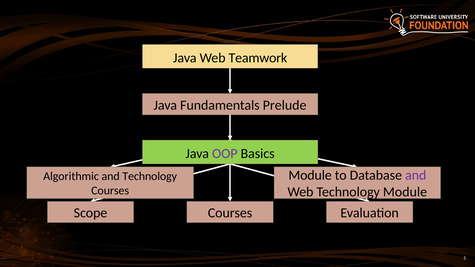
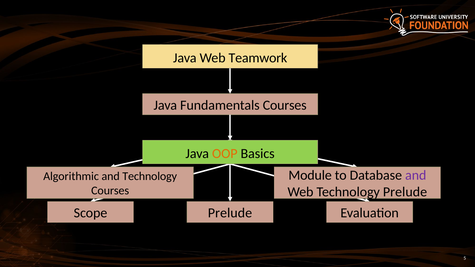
Fundamentals Prelude: Prelude -> Courses
OOP colour: purple -> orange
Technology Module: Module -> Prelude
Courses at (230, 213): Courses -> Prelude
